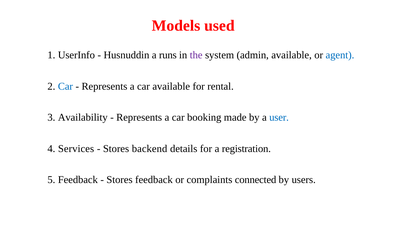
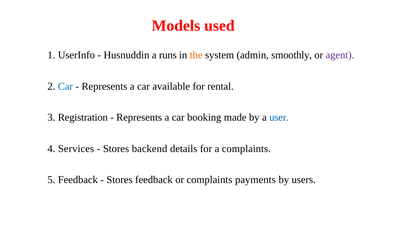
the colour: purple -> orange
admin available: available -> smoothly
agent colour: blue -> purple
Availability: Availability -> Registration
a registration: registration -> complaints
connected: connected -> payments
